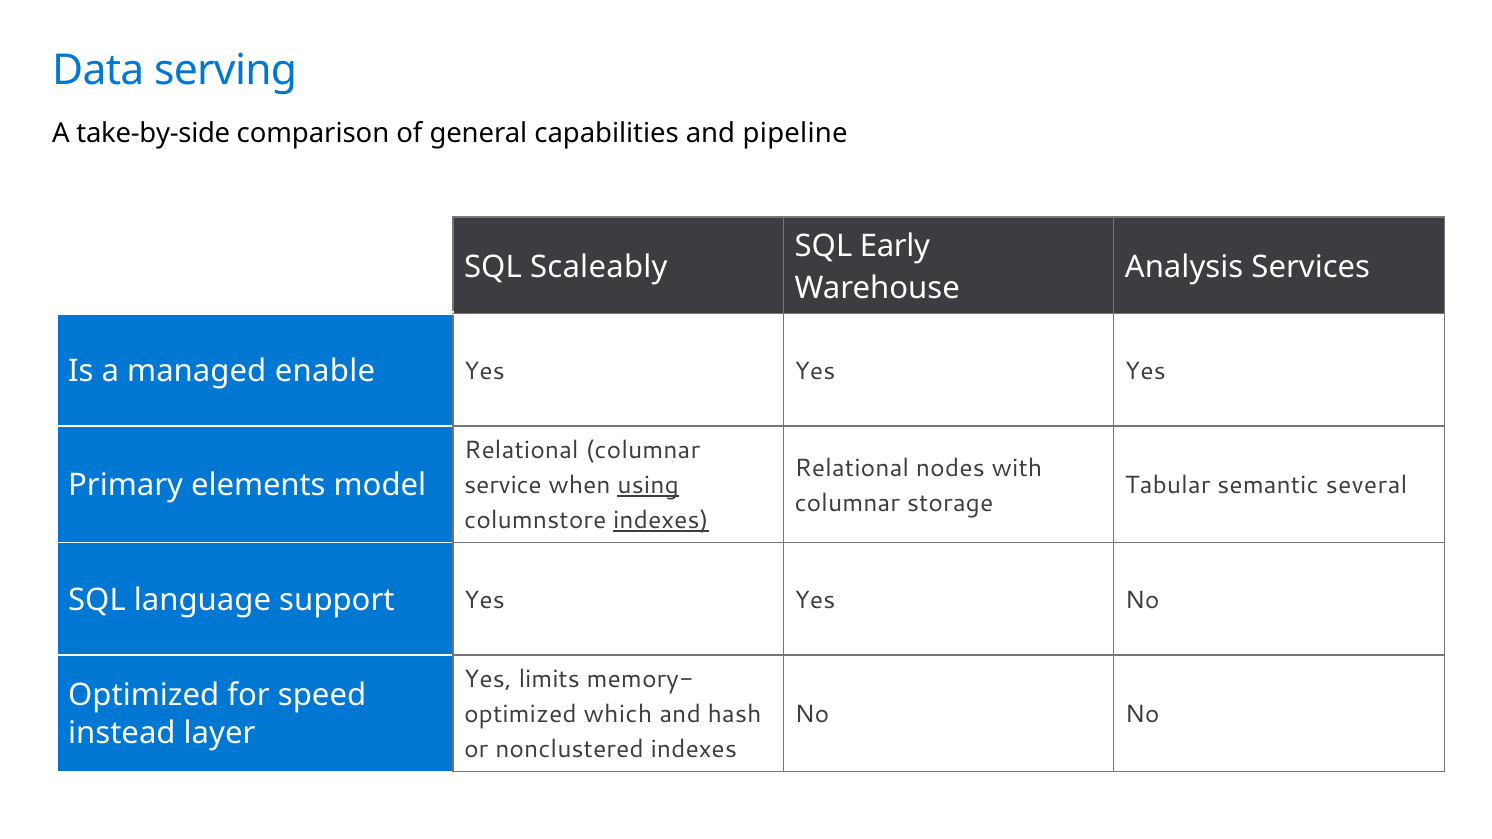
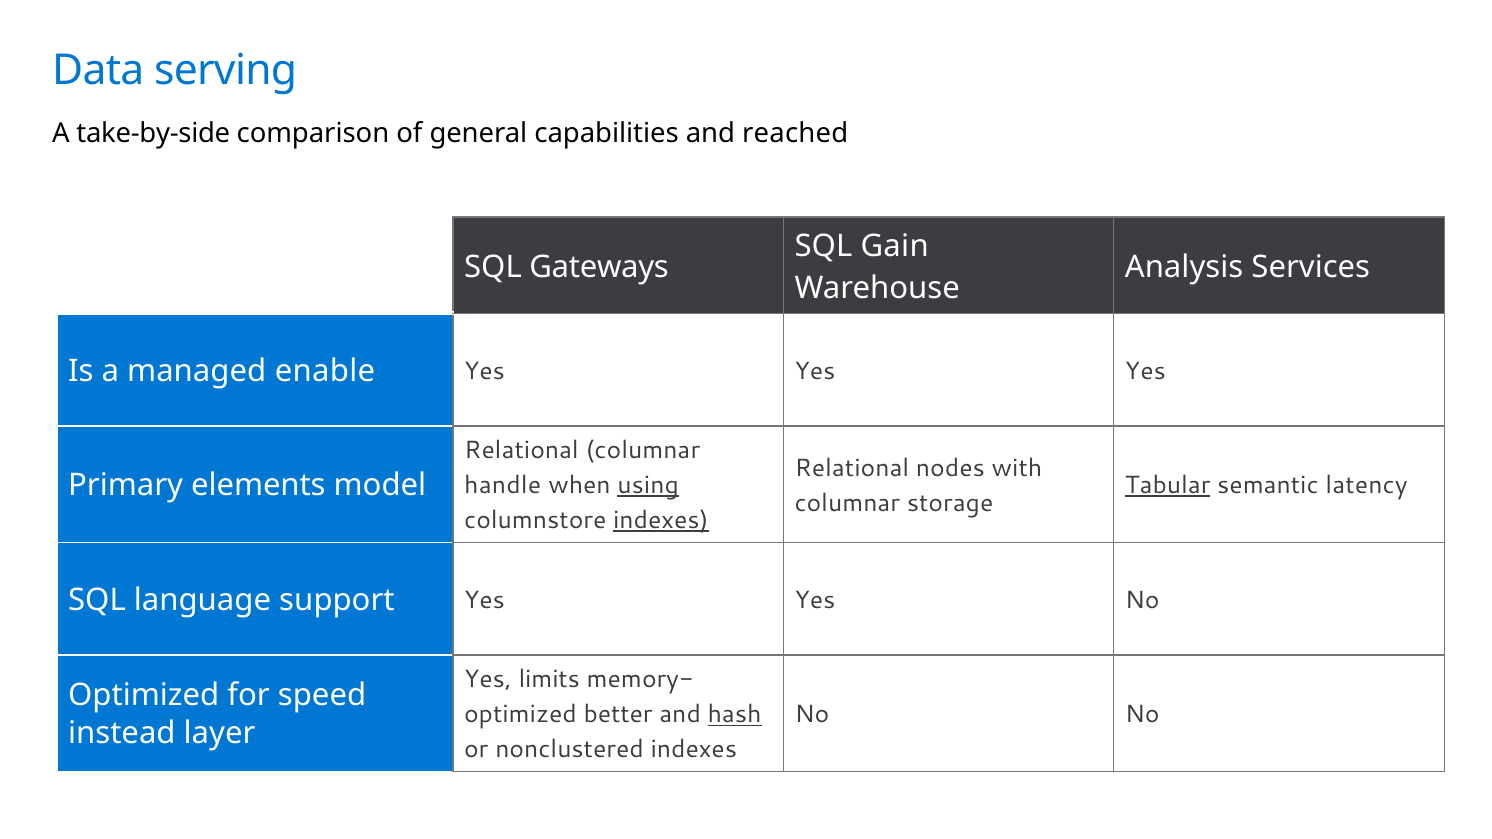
pipeline: pipeline -> reached
Early: Early -> Gain
Scaleably: Scaleably -> Gateways
service: service -> handle
Tabular underline: none -> present
several: several -> latency
which: which -> better
hash underline: none -> present
